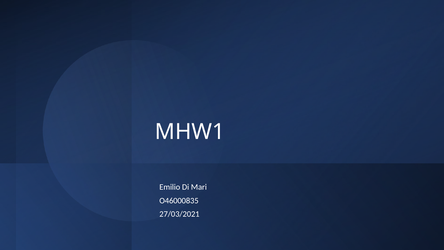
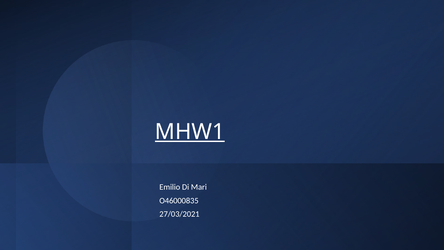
MHW1 underline: none -> present
